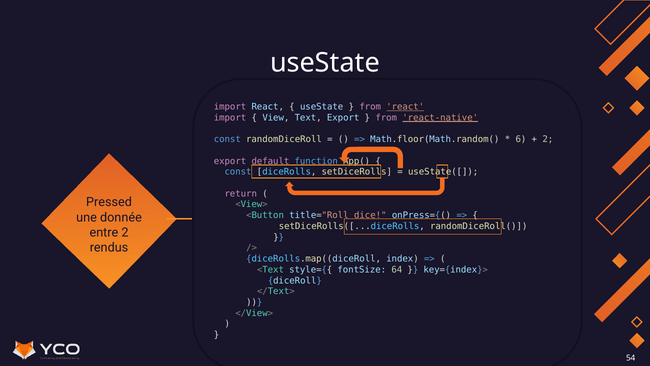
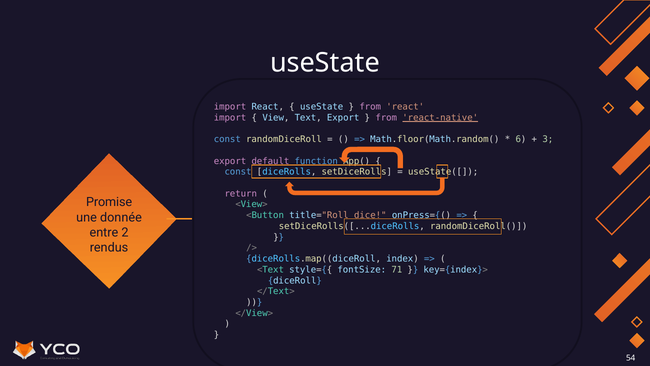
react at (405, 107) underline: present -> none
2 at (548, 139): 2 -> 3
Pressed: Pressed -> Promise
64: 64 -> 71
